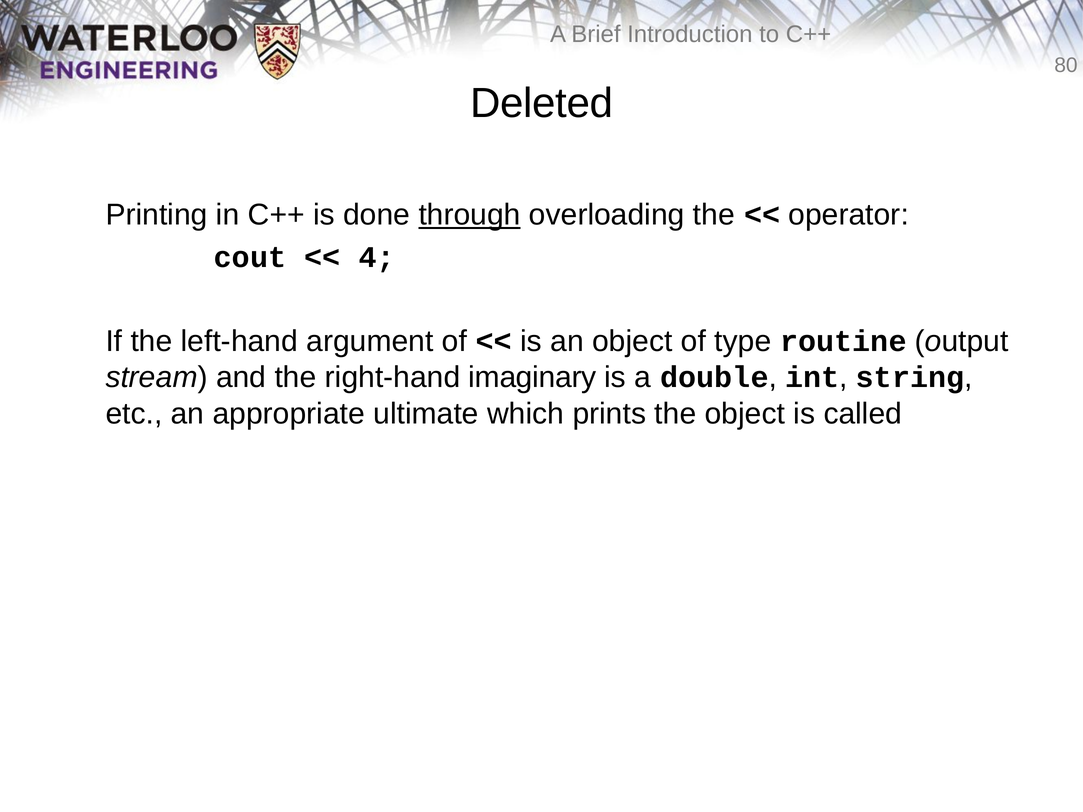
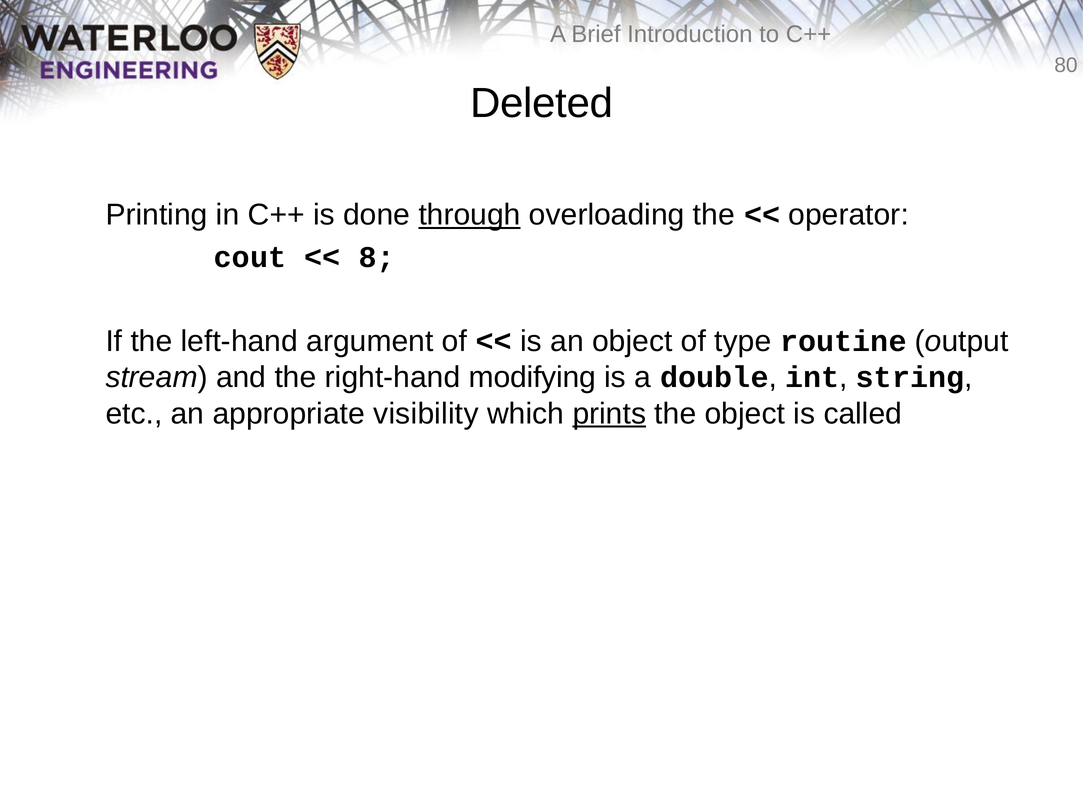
4: 4 -> 8
imaginary: imaginary -> modifying
ultimate: ultimate -> visibility
prints underline: none -> present
